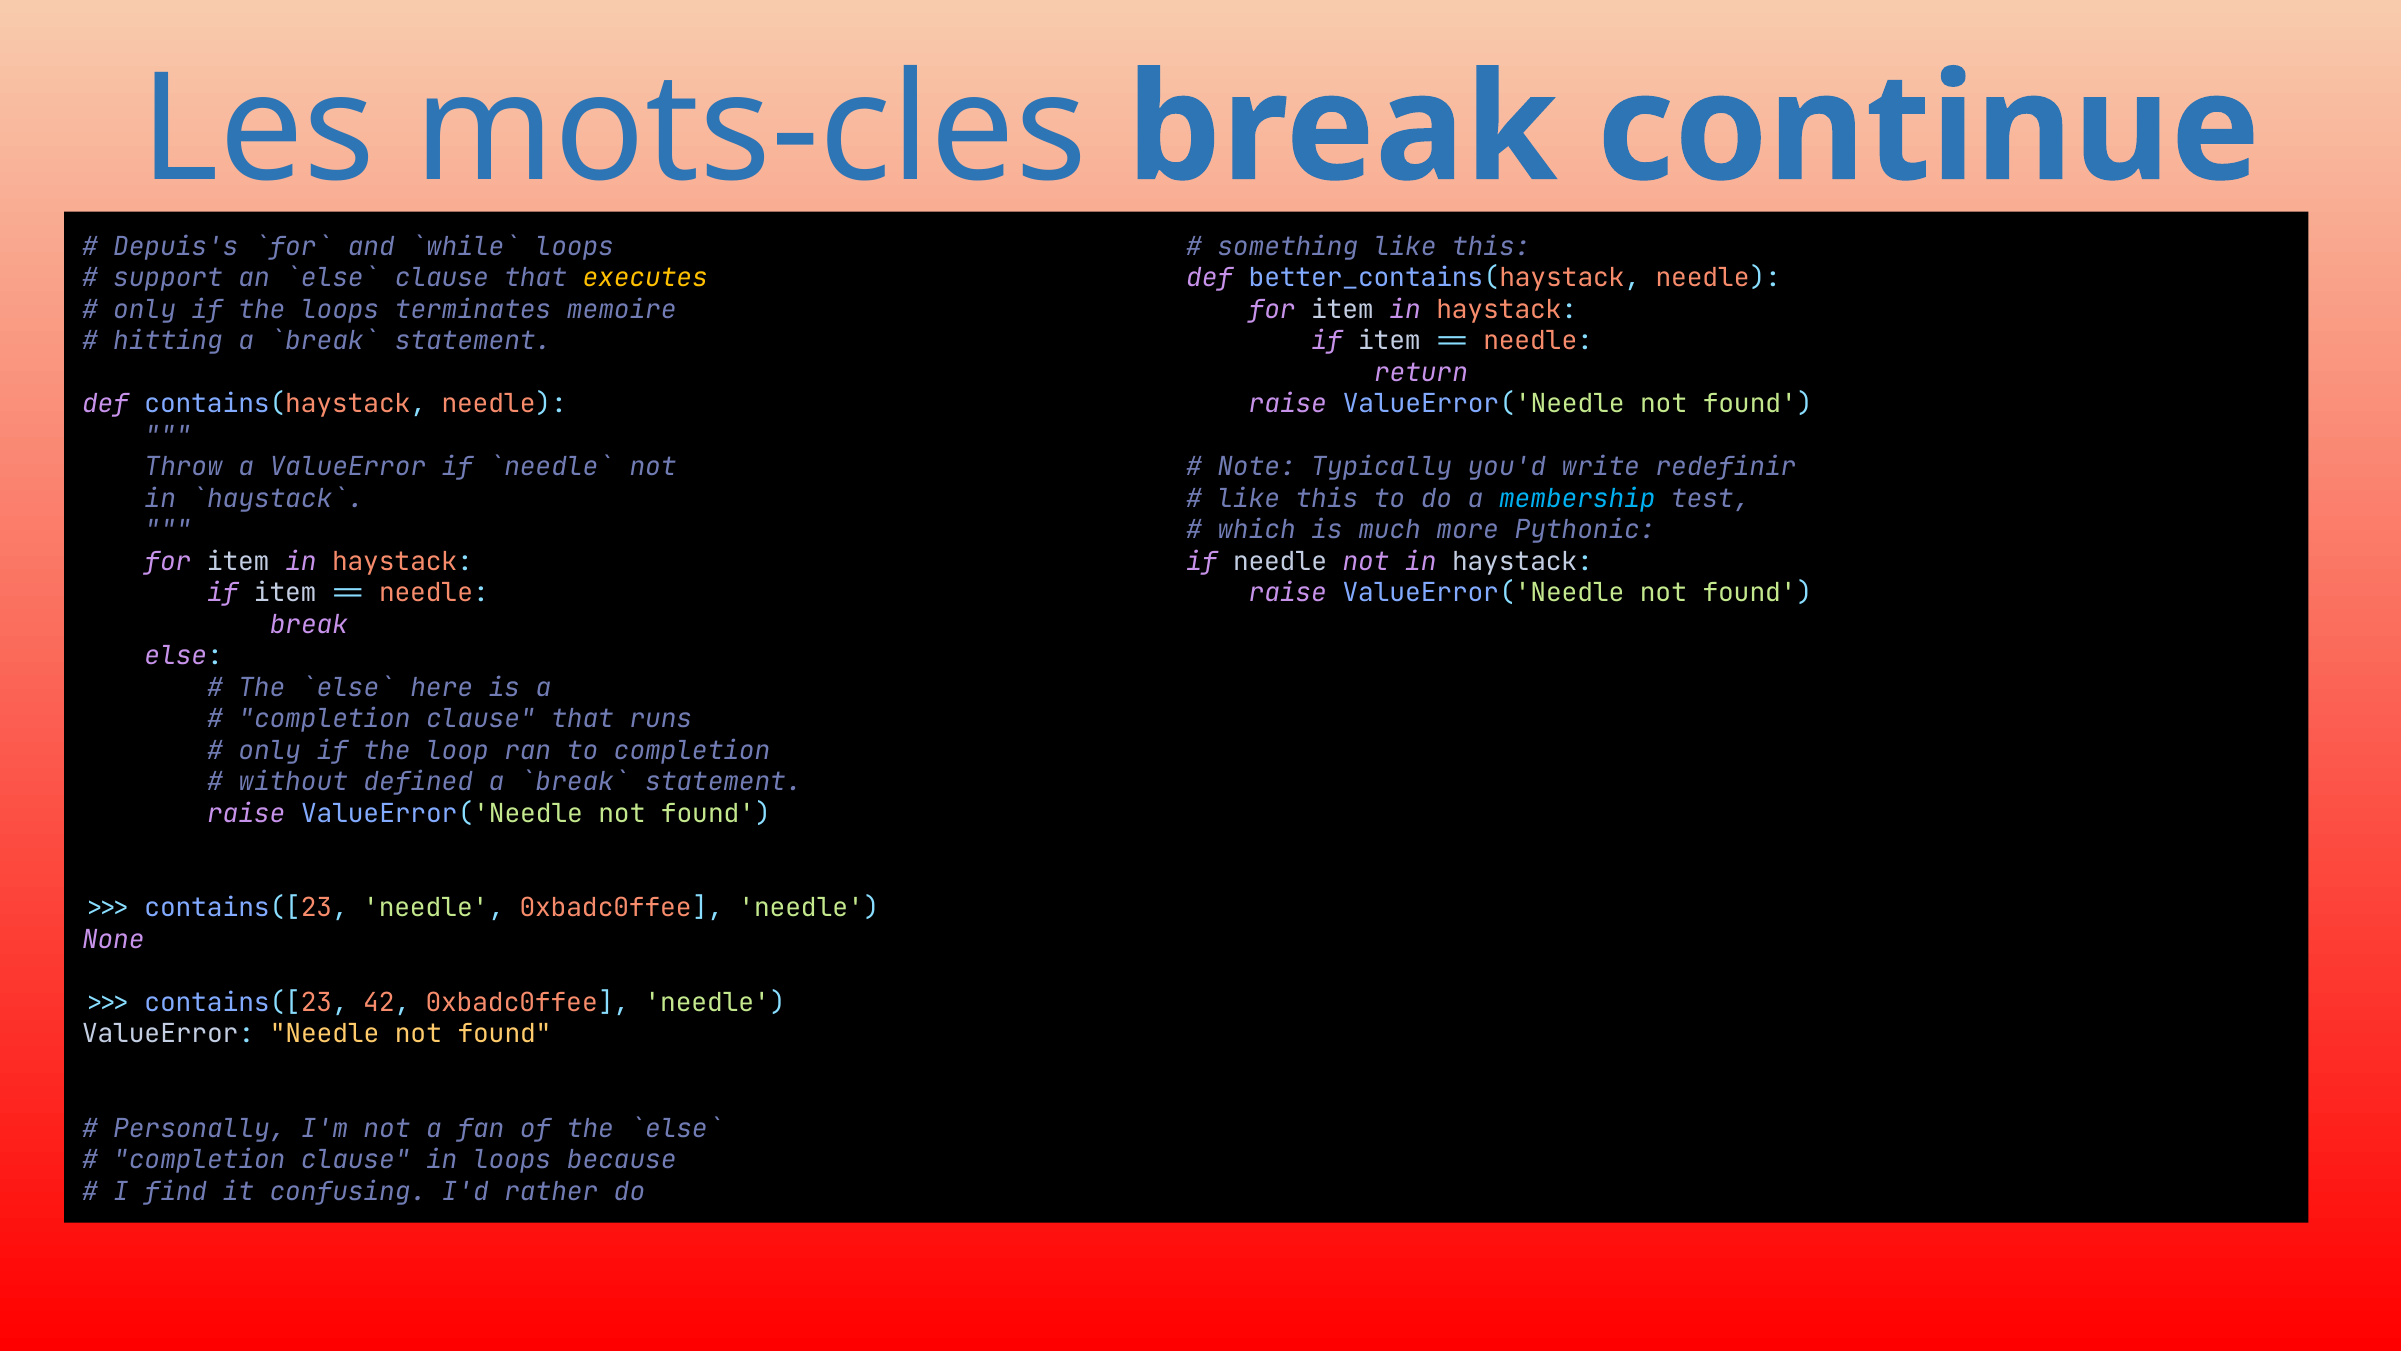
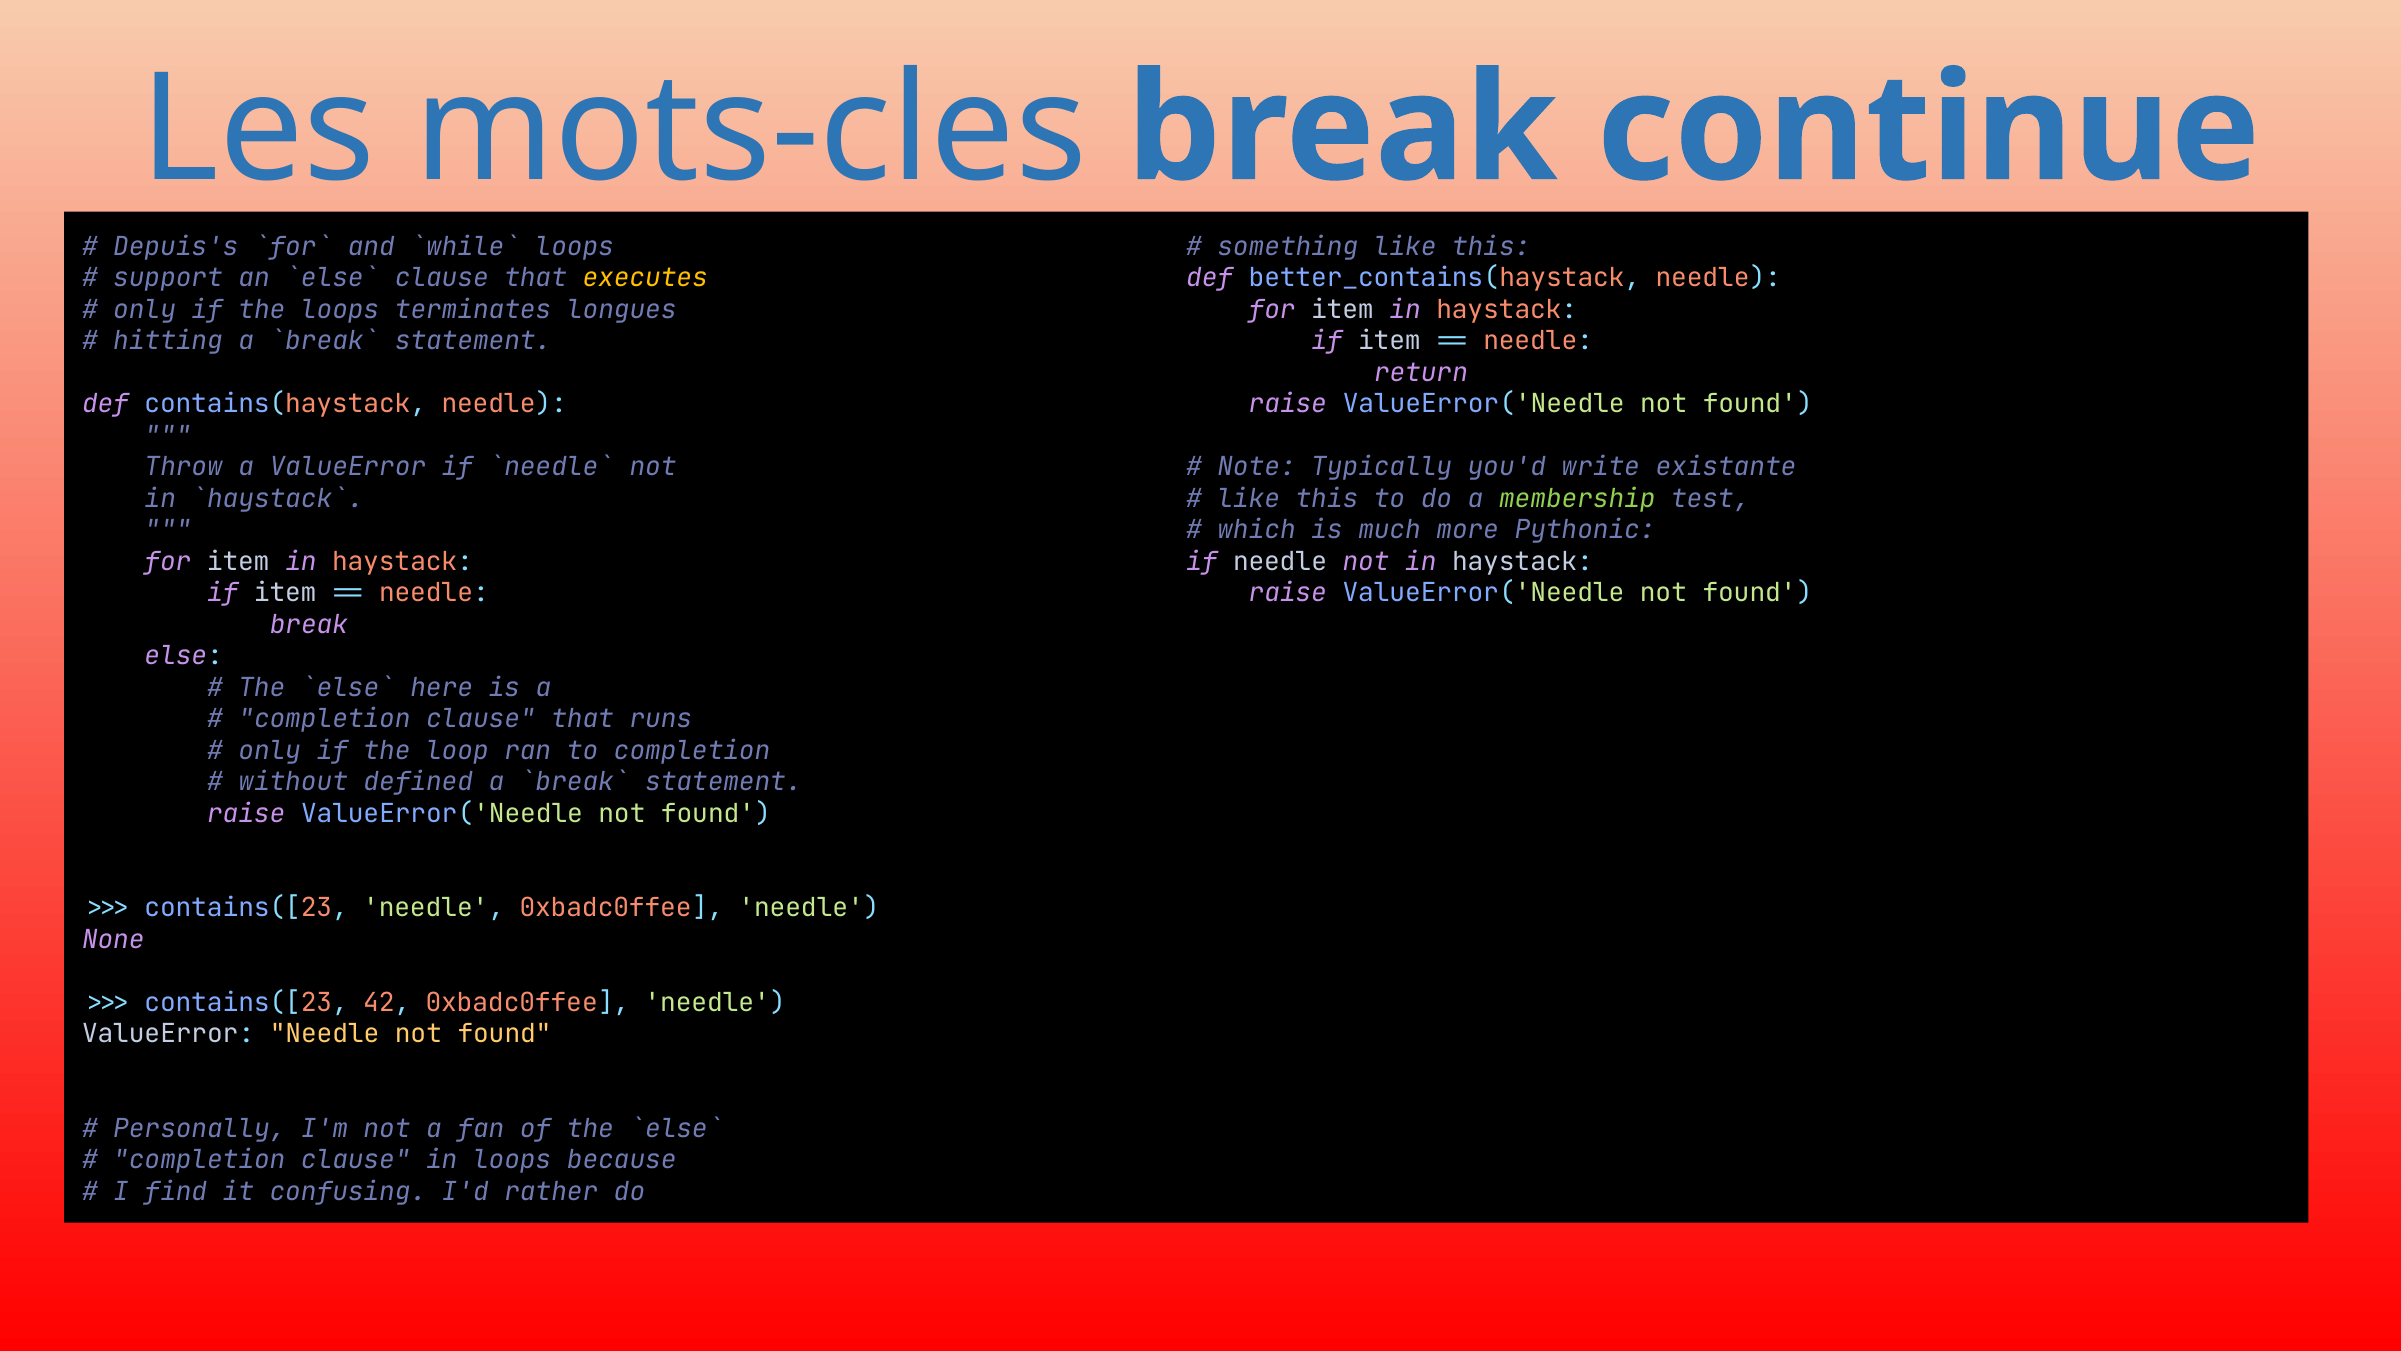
memoire: memoire -> longues
redefinir: redefinir -> existante
membership colour: light blue -> light green
